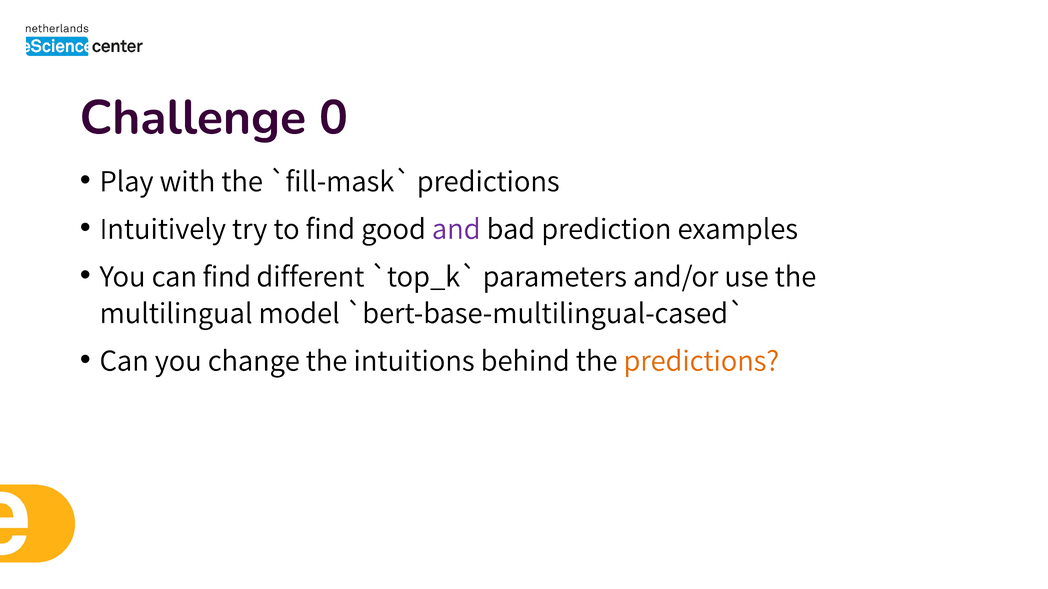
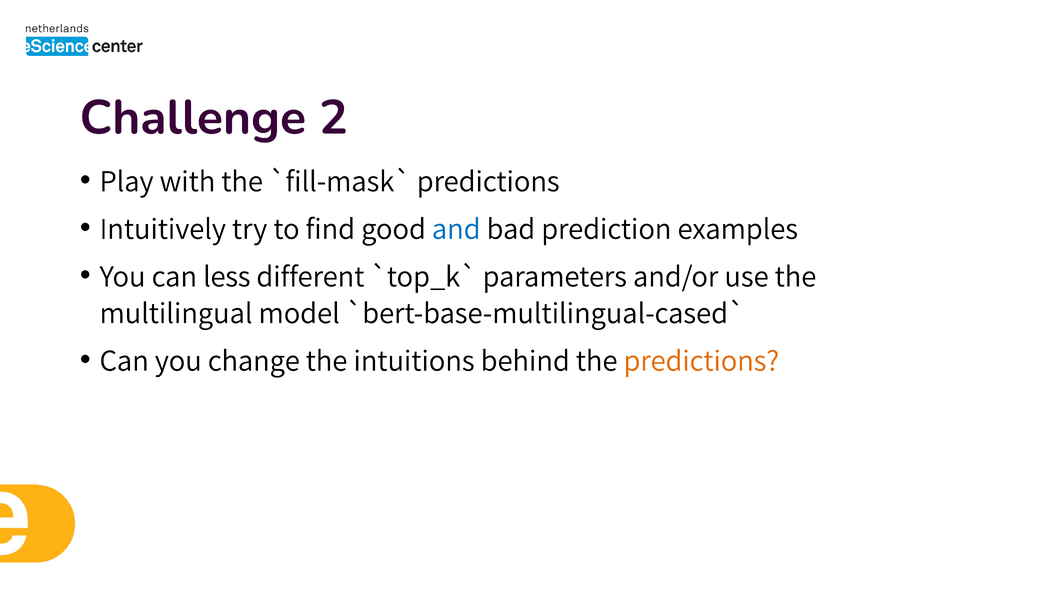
0: 0 -> 2
and colour: purple -> blue
can find: find -> less
